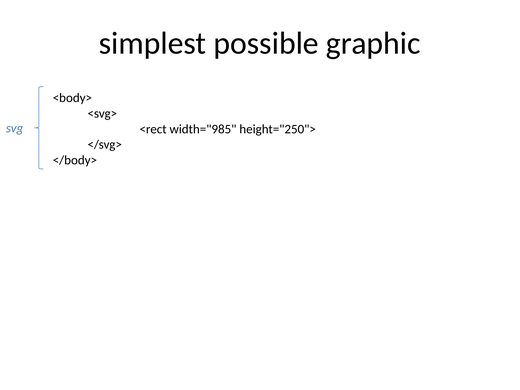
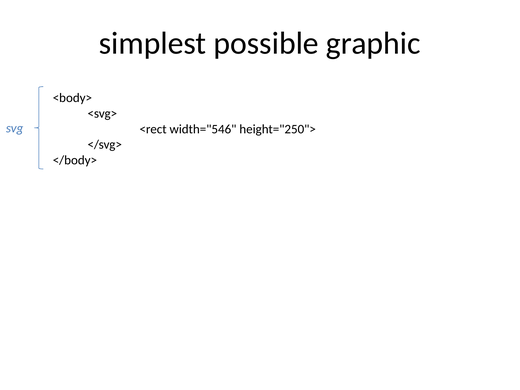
width="985: width="985 -> width="546
